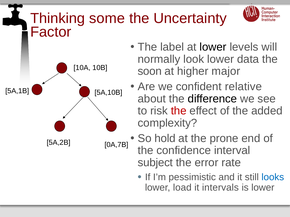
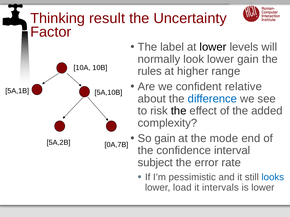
some: some -> result
lower data: data -> gain
soon: soon -> rules
major: major -> range
difference colour: black -> blue
the at (179, 111) colour: red -> black
So hold: hold -> gain
prone: prone -> mode
